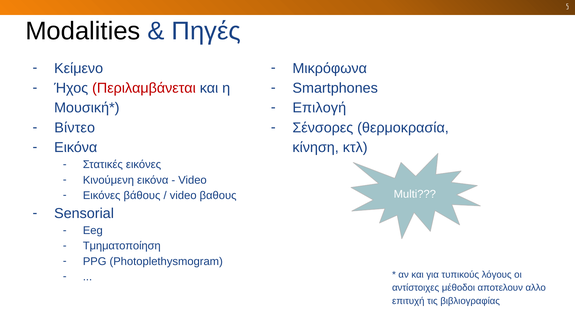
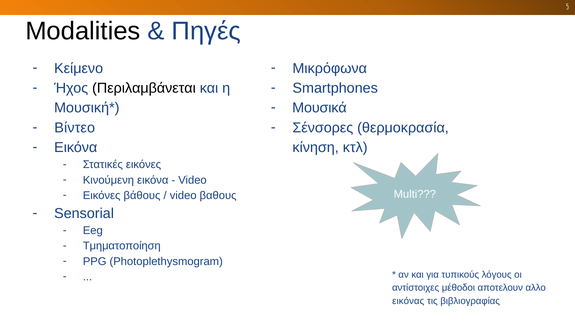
Περιλαμβάνεται colour: red -> black
Επιλογή: Επιλογή -> Μουσικά
επιτυχή: επιτυχή -> εικόνας
